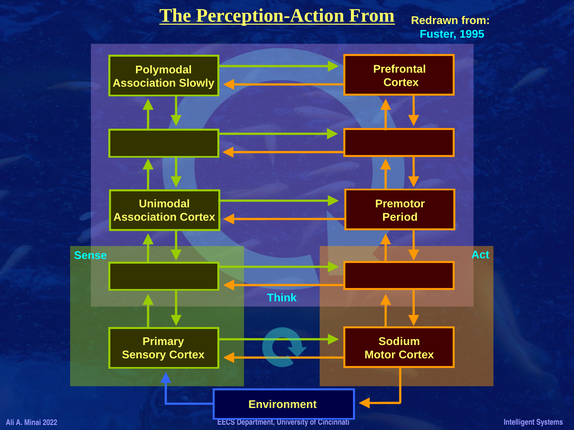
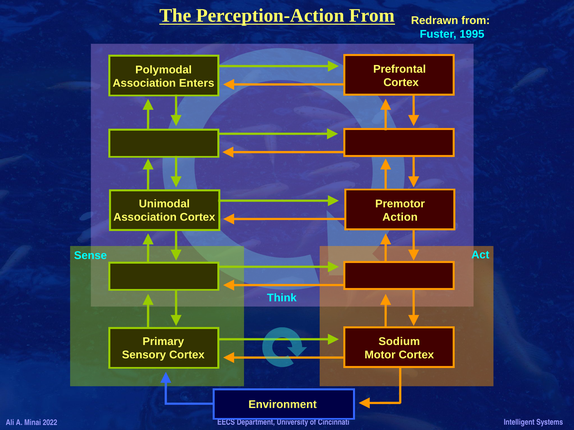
Slowly: Slowly -> Enters
Period: Period -> Action
